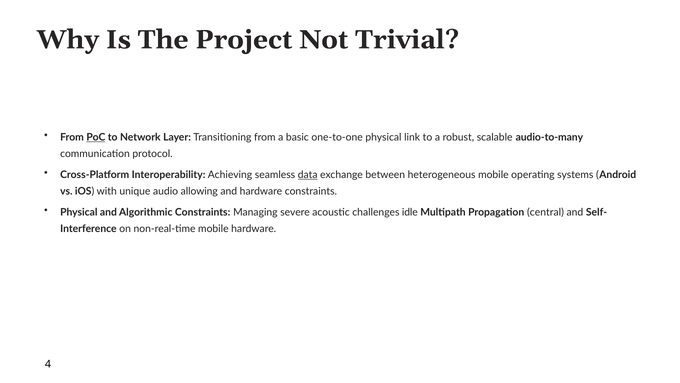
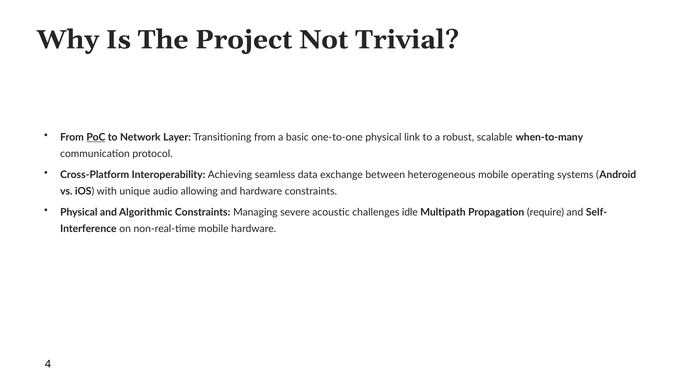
audio-to-many: audio-to-many -> when-to-many
data underline: present -> none
central: central -> require
